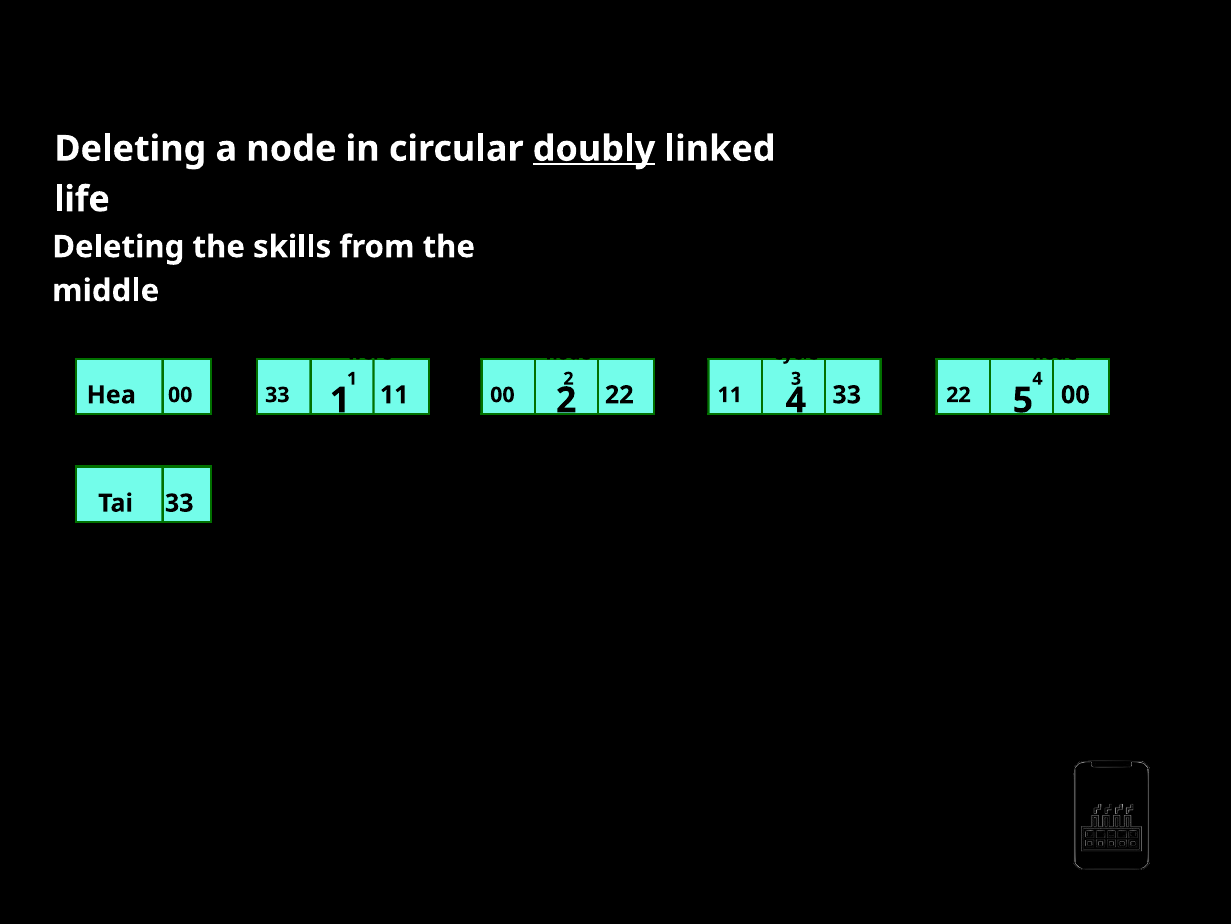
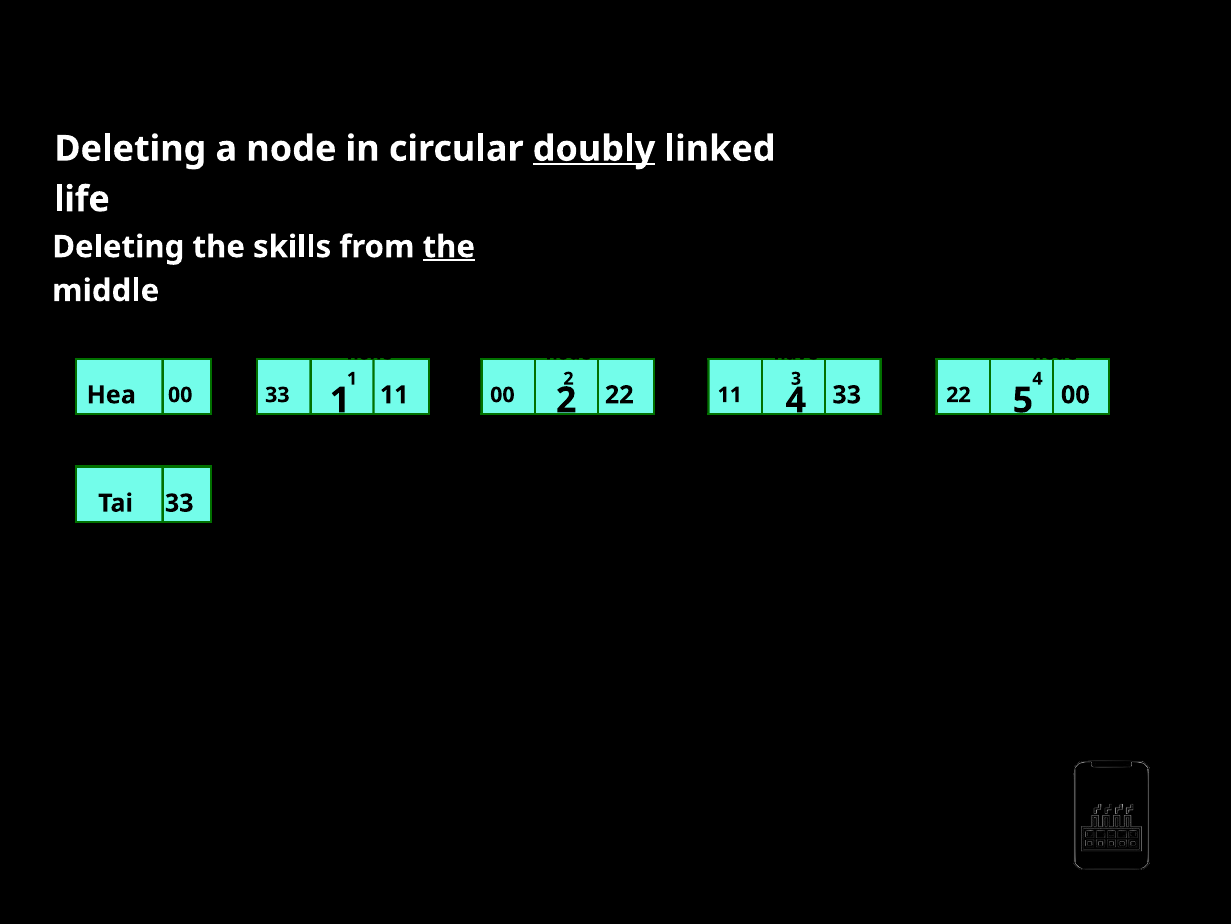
the at (449, 247) underline: none -> present
were: were -> none
cycle: cycle -> have
